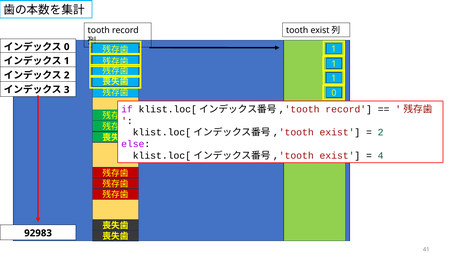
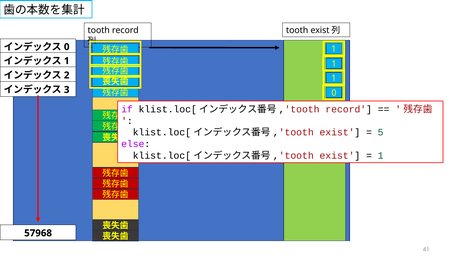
2 at (381, 132): 2 -> 5
4 at (381, 155): 4 -> 1
92983: 92983 -> 57968
